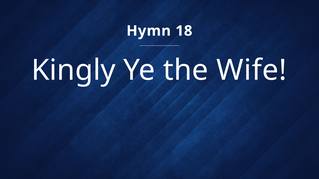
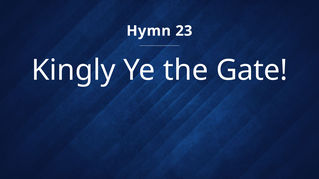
18: 18 -> 23
Wife: Wife -> Gate
